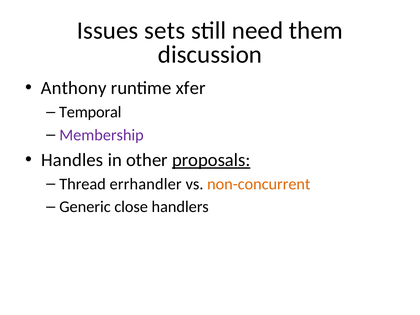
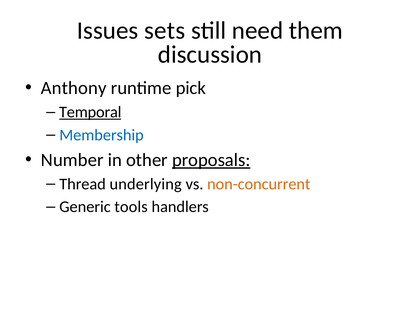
xfer: xfer -> pick
Temporal underline: none -> present
Membership colour: purple -> blue
Handles: Handles -> Number
errhandler: errhandler -> underlying
close: close -> tools
